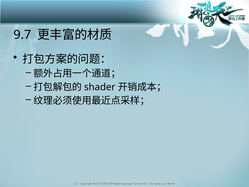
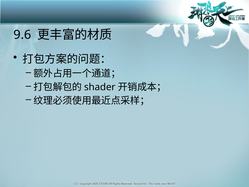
9.7: 9.7 -> 9.6
